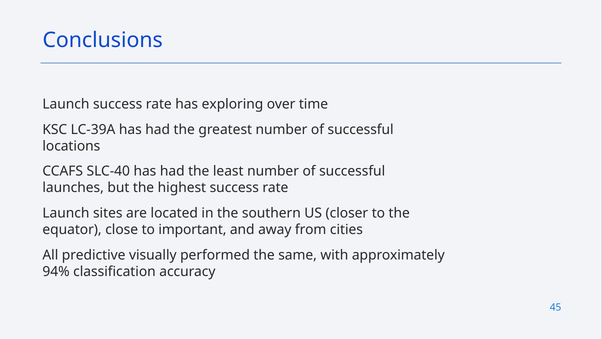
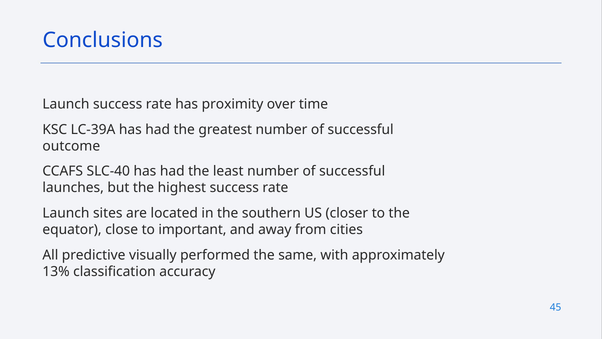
exploring: exploring -> proximity
locations: locations -> outcome
94%: 94% -> 13%
